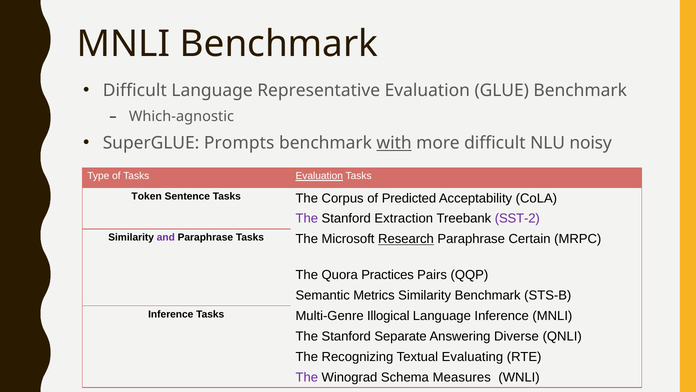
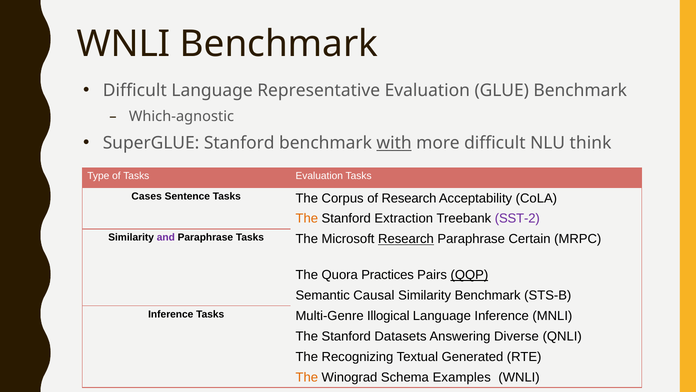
MNLI at (123, 44): MNLI -> WNLI
SuperGLUE Prompts: Prompts -> Stanford
noisy: noisy -> think
Evaluation at (319, 176) underline: present -> none
Token: Token -> Cases
of Predicted: Predicted -> Research
The at (307, 218) colour: purple -> orange
QQP underline: none -> present
Metrics: Metrics -> Causal
Separate: Separate -> Datasets
Evaluating: Evaluating -> Generated
The at (307, 377) colour: purple -> orange
Measures: Measures -> Examples
